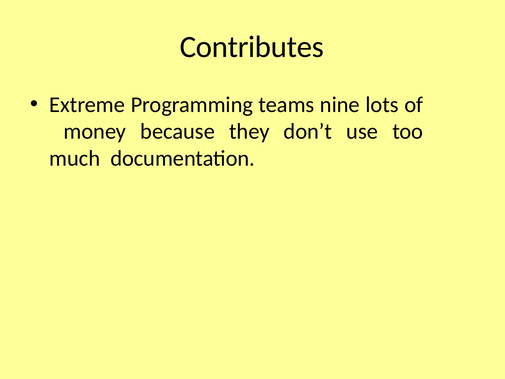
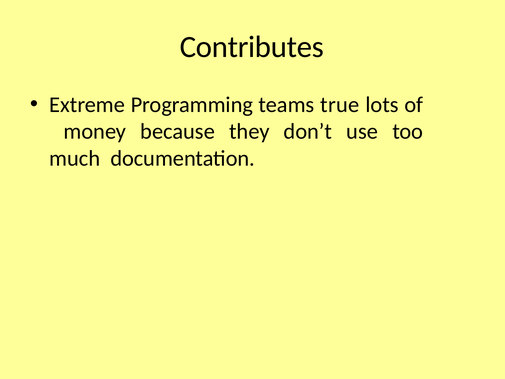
nine: nine -> true
